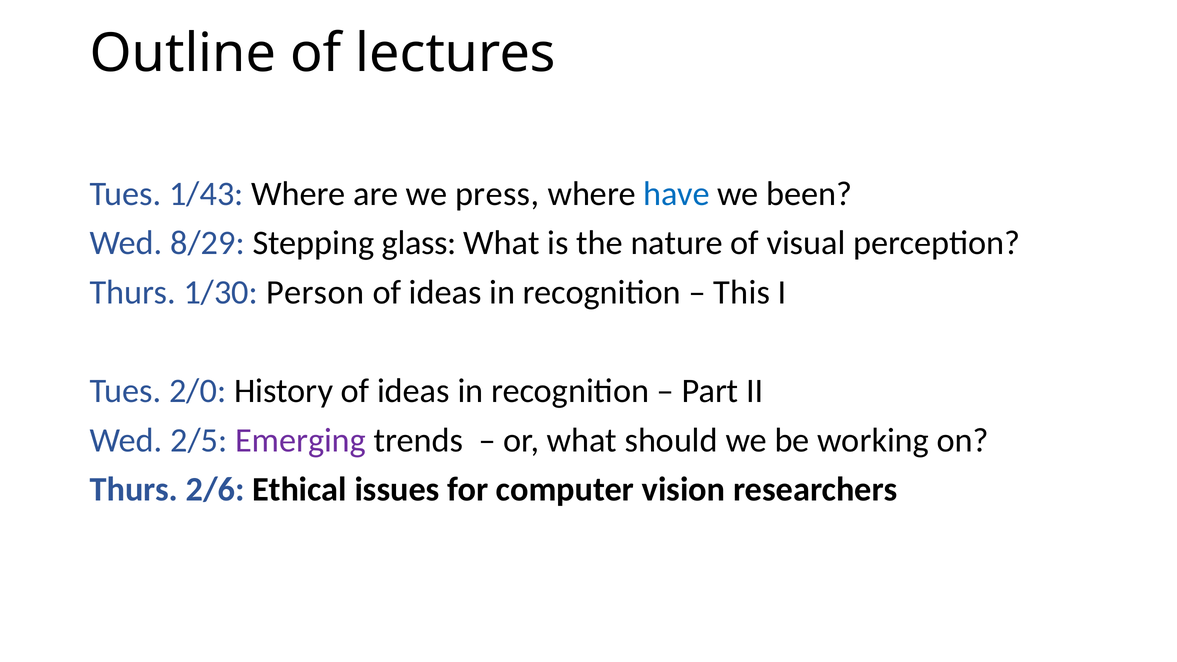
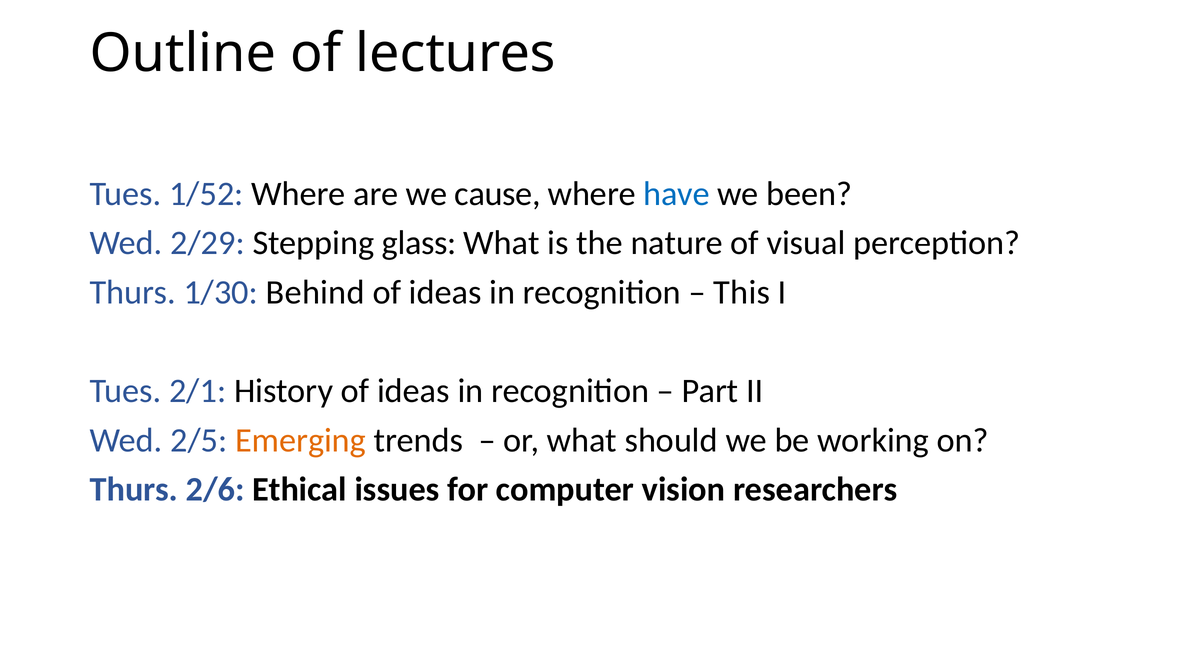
1/43: 1/43 -> 1/52
press: press -> cause
8/29: 8/29 -> 2/29
Person: Person -> Behind
2/0: 2/0 -> 2/1
Emerging colour: purple -> orange
